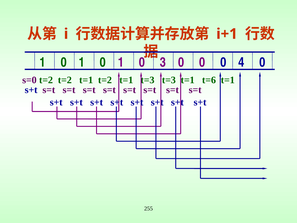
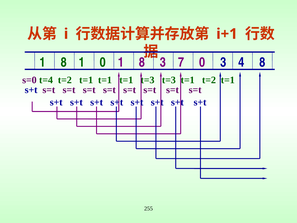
0 at (64, 62): 0 -> 8
0 at (142, 62): 0 -> 8
3 0: 0 -> 7
0 at (223, 62): 0 -> 3
4 0: 0 -> 8
s=0 t=2: t=2 -> t=4
t=2 t=1 t=2: t=2 -> t=1
t=1 t=6: t=6 -> t=2
